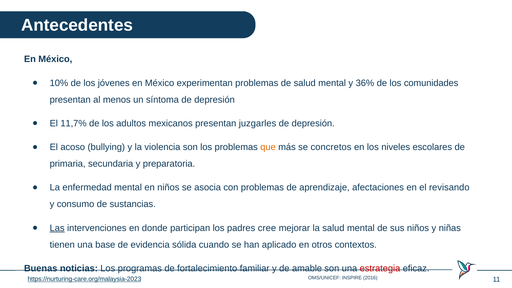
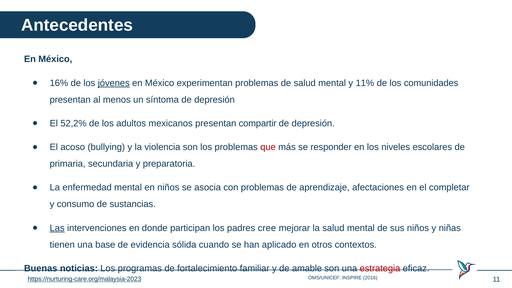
10%: 10% -> 16%
jóvenes underline: none -> present
36%: 36% -> 11%
11,7%: 11,7% -> 52,2%
juzgarles: juzgarles -> compartir
que colour: orange -> red
concretos: concretos -> responder
revisando: revisando -> completar
